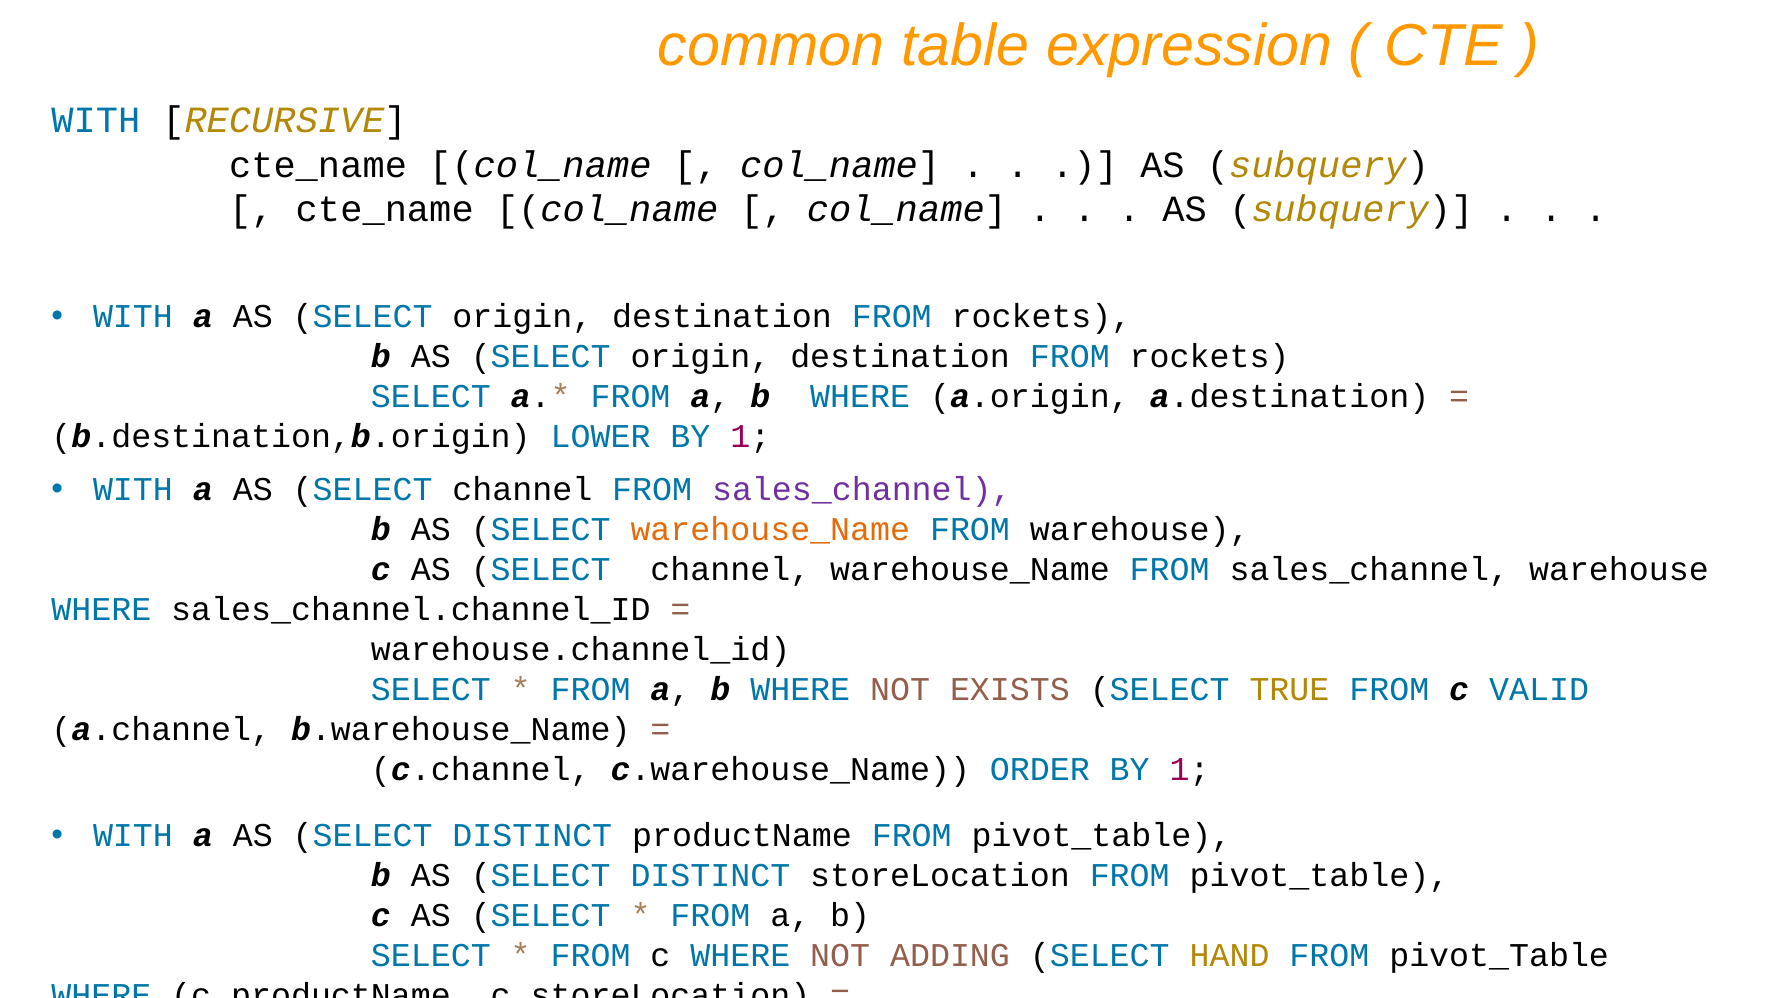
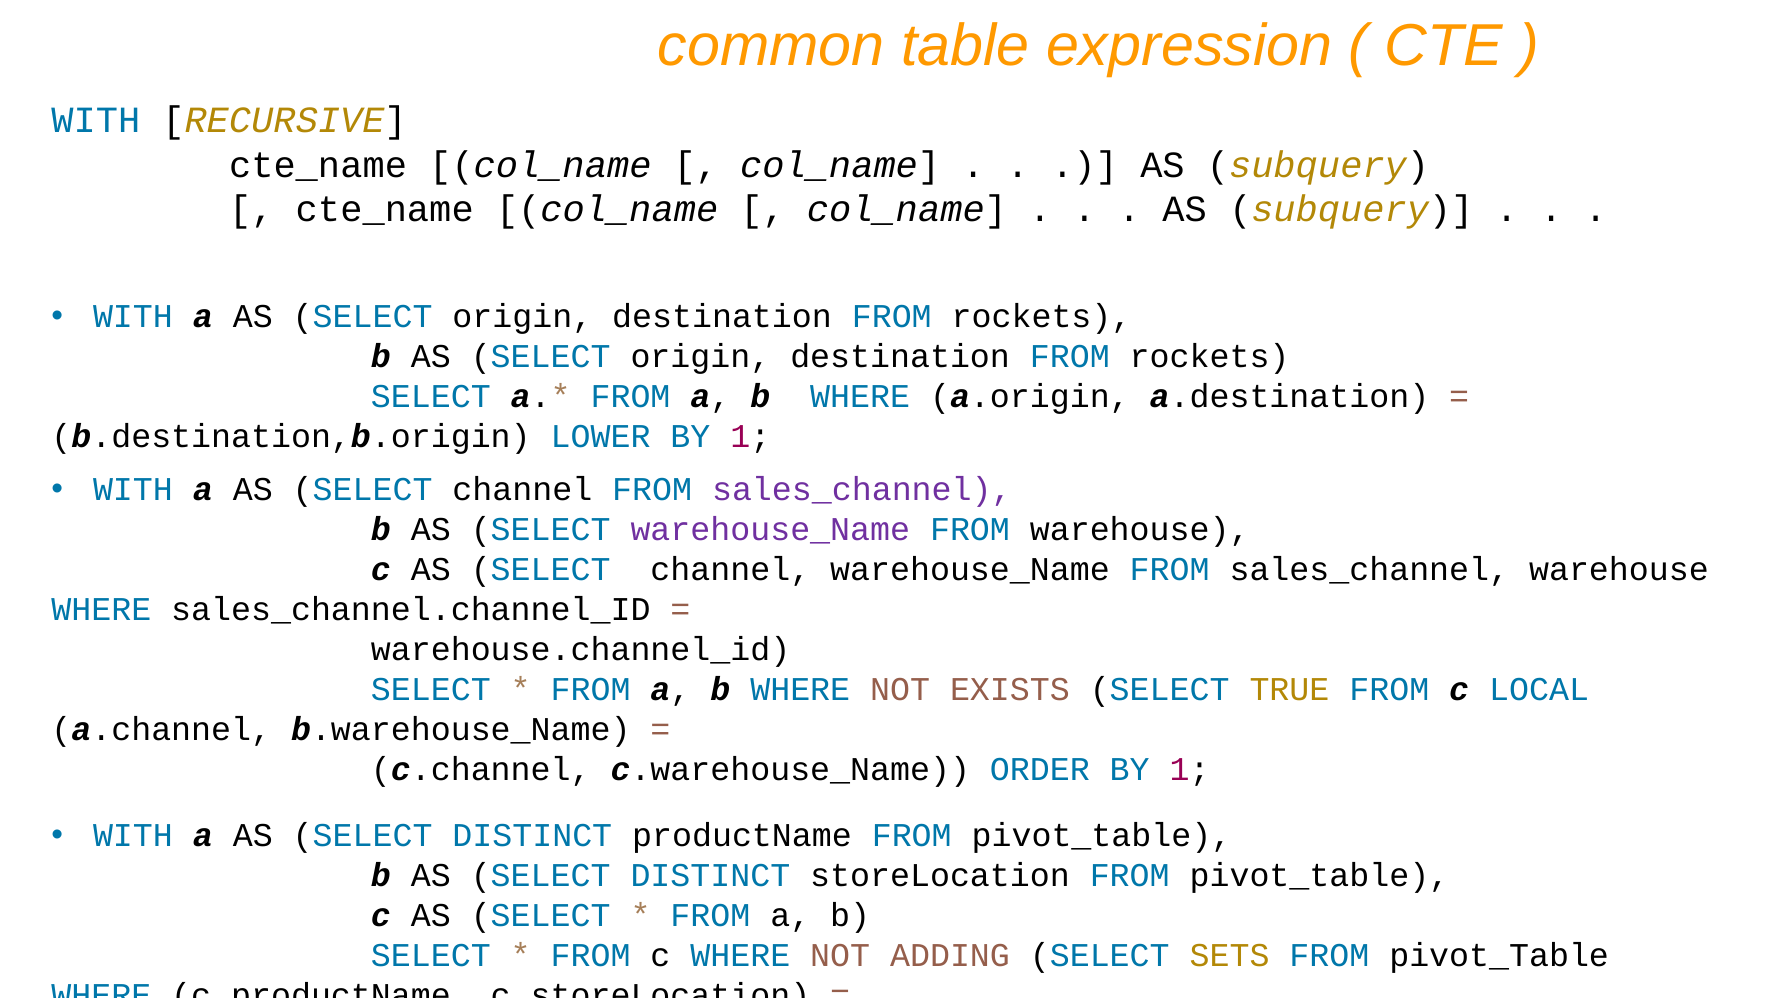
warehouse_Name at (770, 530) colour: orange -> purple
VALID: VALID -> LOCAL
HAND: HAND -> SETS
